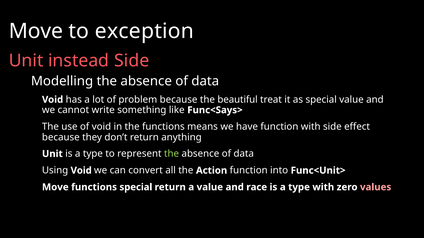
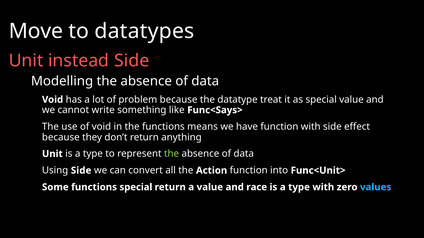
exception: exception -> datatypes
beautiful: beautiful -> datatype
Using Void: Void -> Side
Move at (55, 187): Move -> Some
values colour: pink -> light blue
